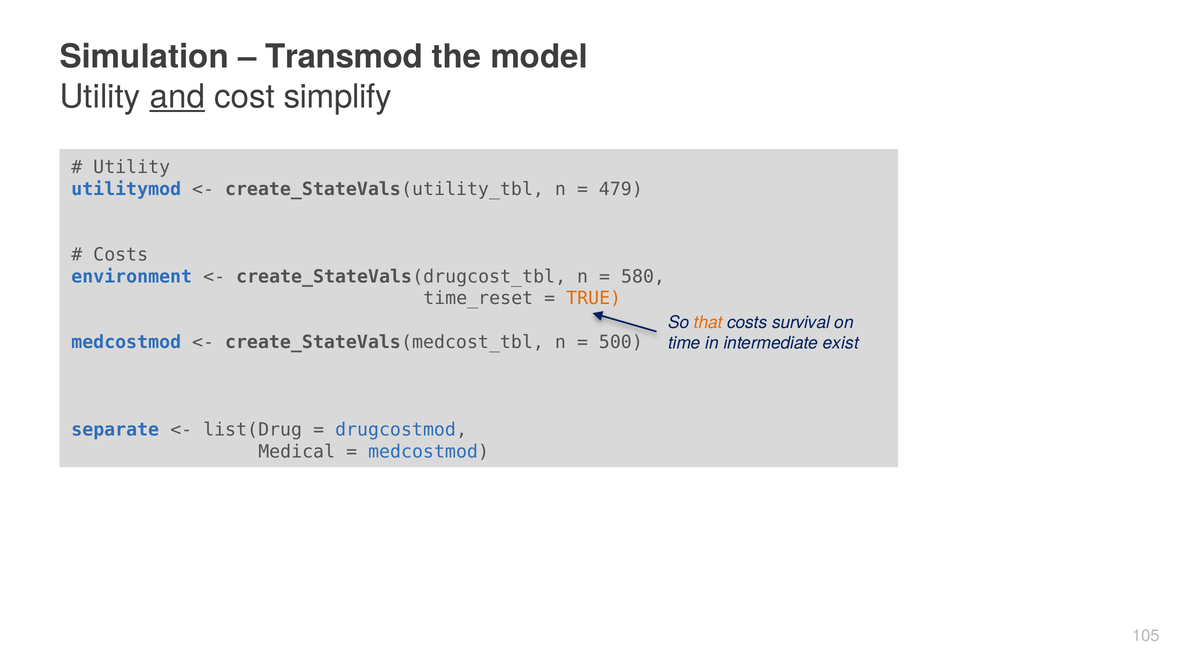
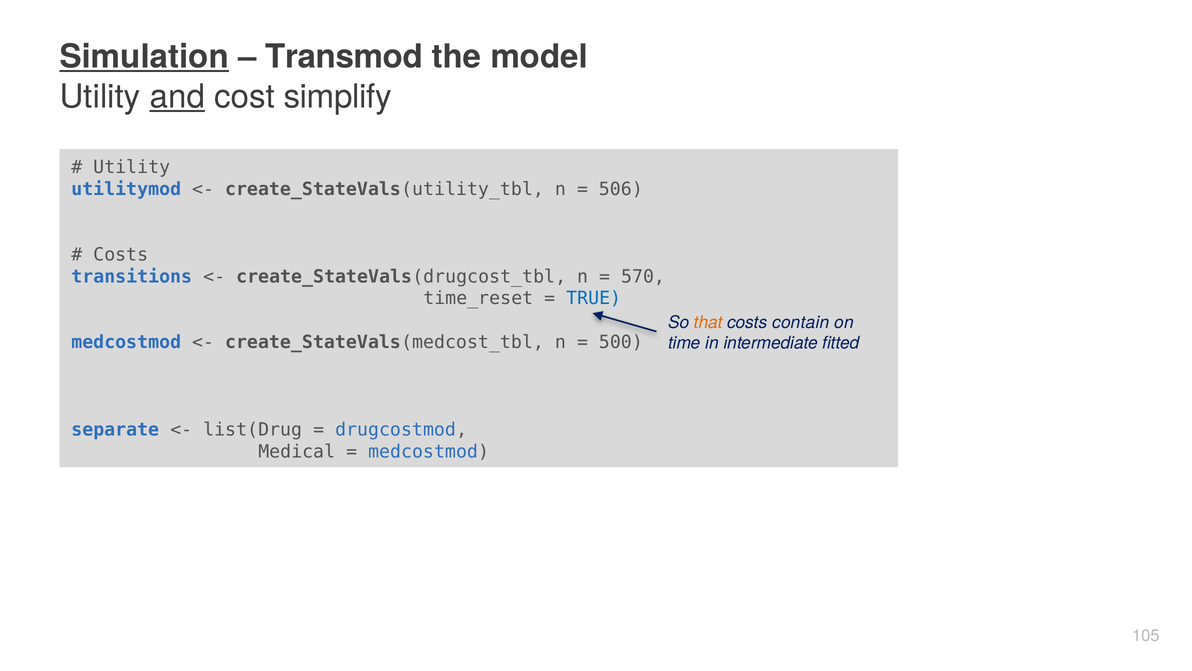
Simulation underline: none -> present
479: 479 -> 506
environment: environment -> transitions
580: 580 -> 570
TRUE colour: orange -> blue
survival: survival -> contain
exist: exist -> fitted
